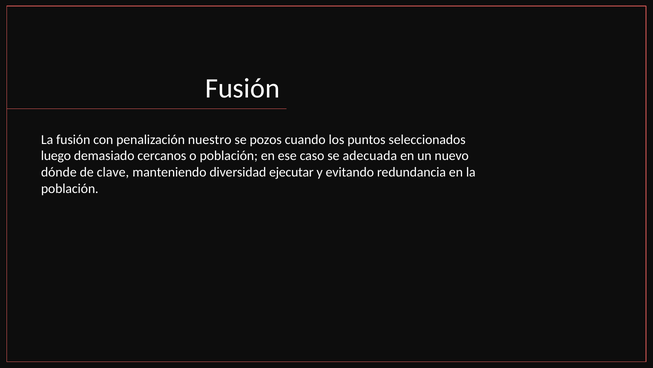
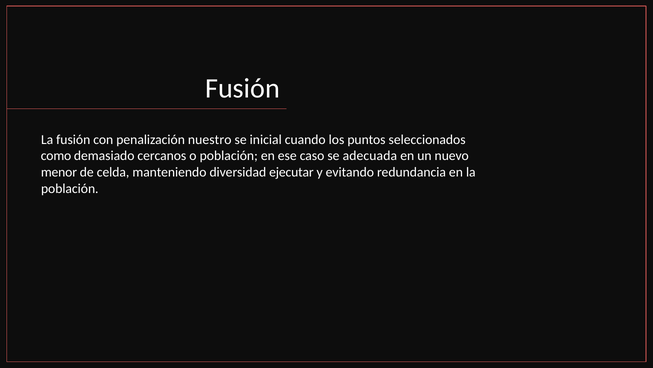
pozos: pozos -> inicial
luego: luego -> como
dónde: dónde -> menor
clave: clave -> celda
